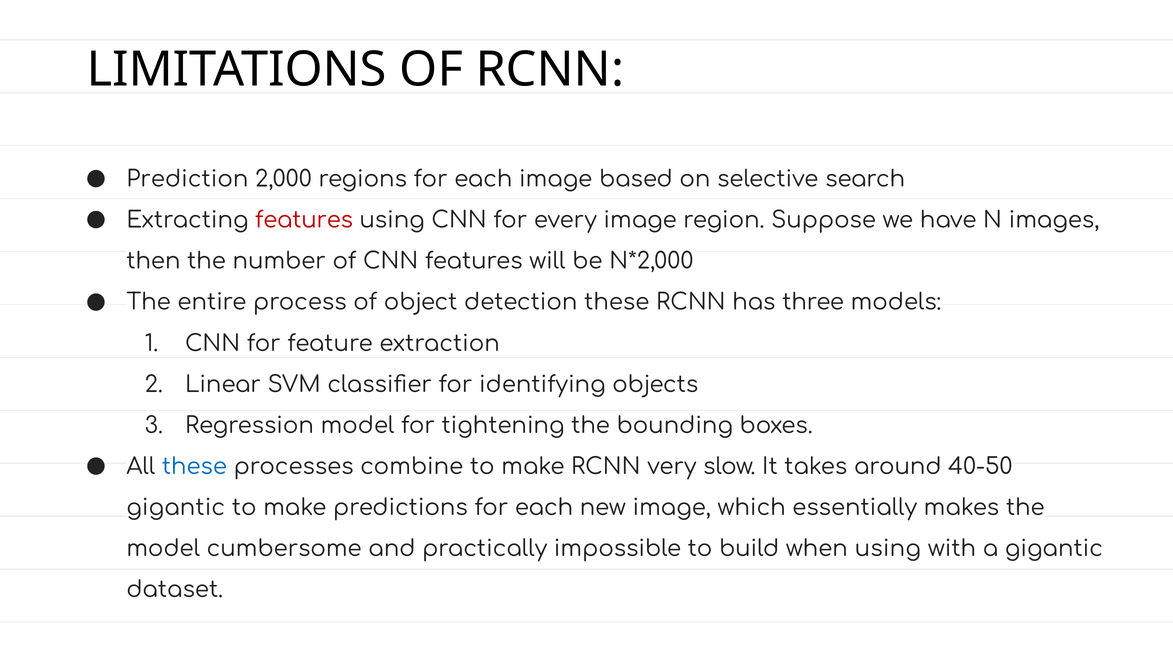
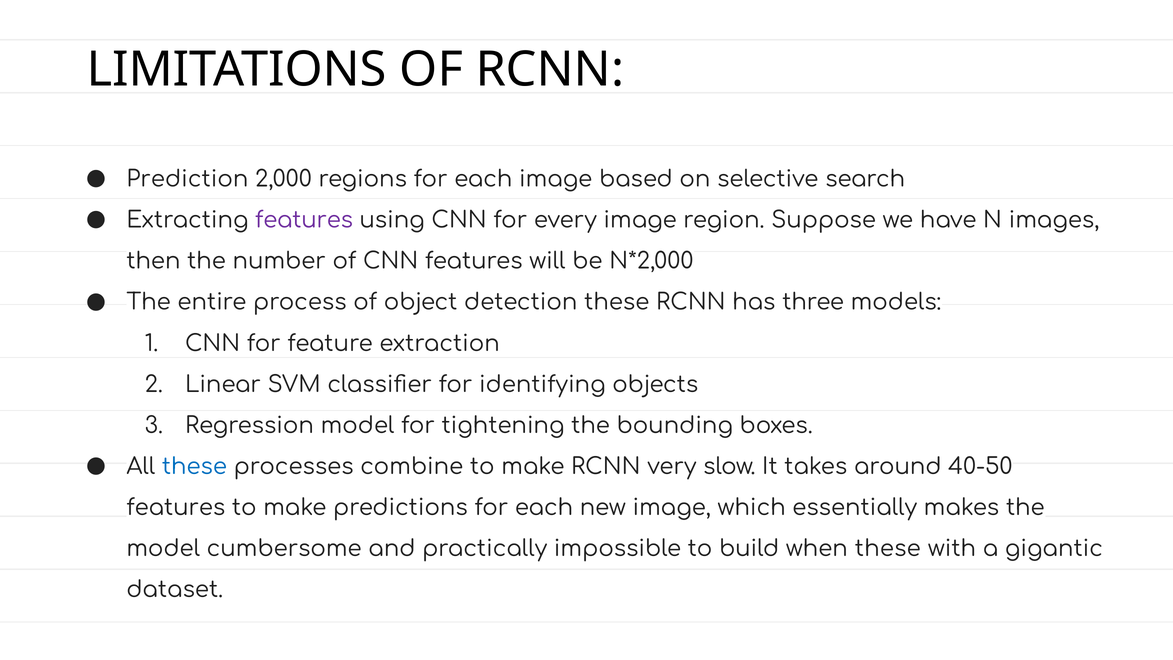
features at (304, 220) colour: red -> purple
gigantic at (176, 508): gigantic -> features
when using: using -> these
